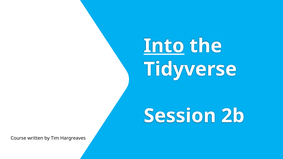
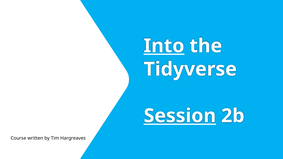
Session underline: none -> present
